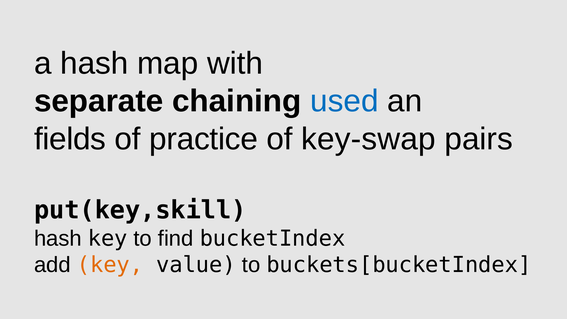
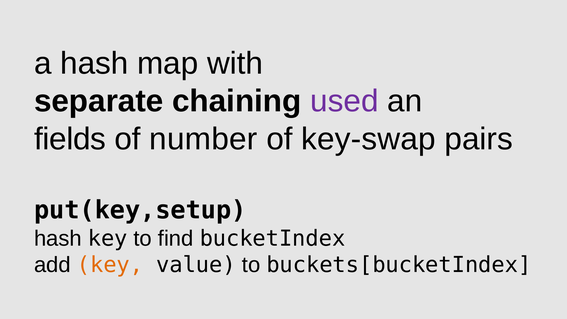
used colour: blue -> purple
practice: practice -> number
put(key,skill: put(key,skill -> put(key,setup
